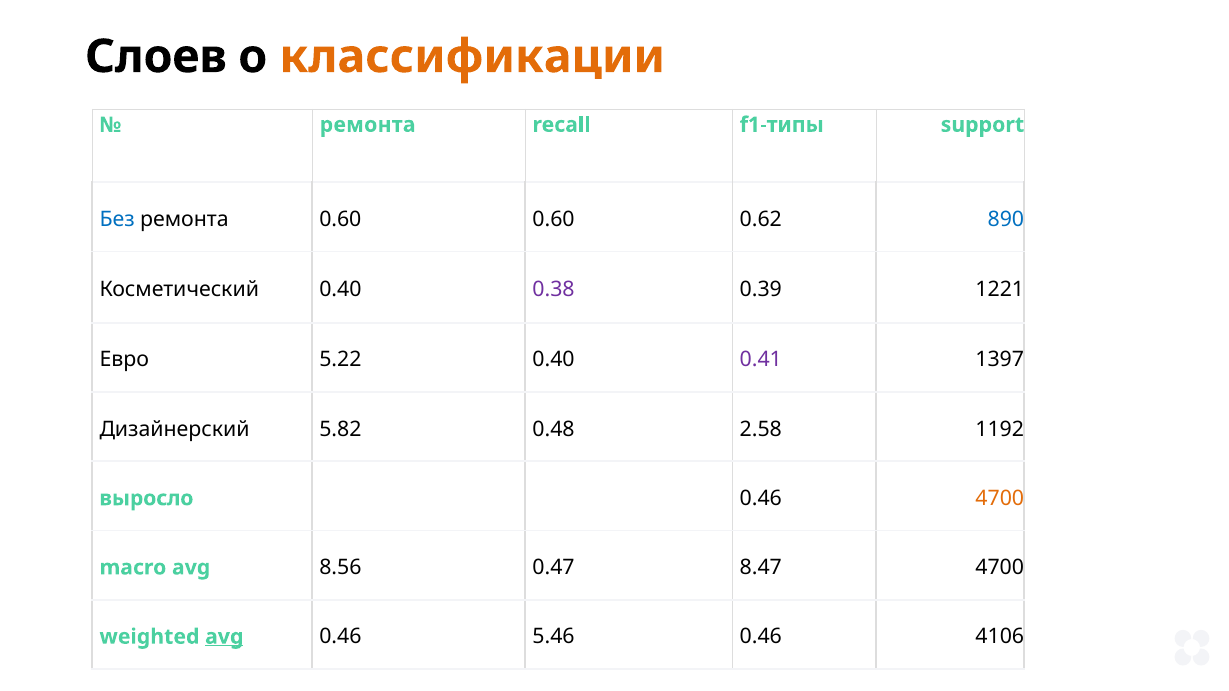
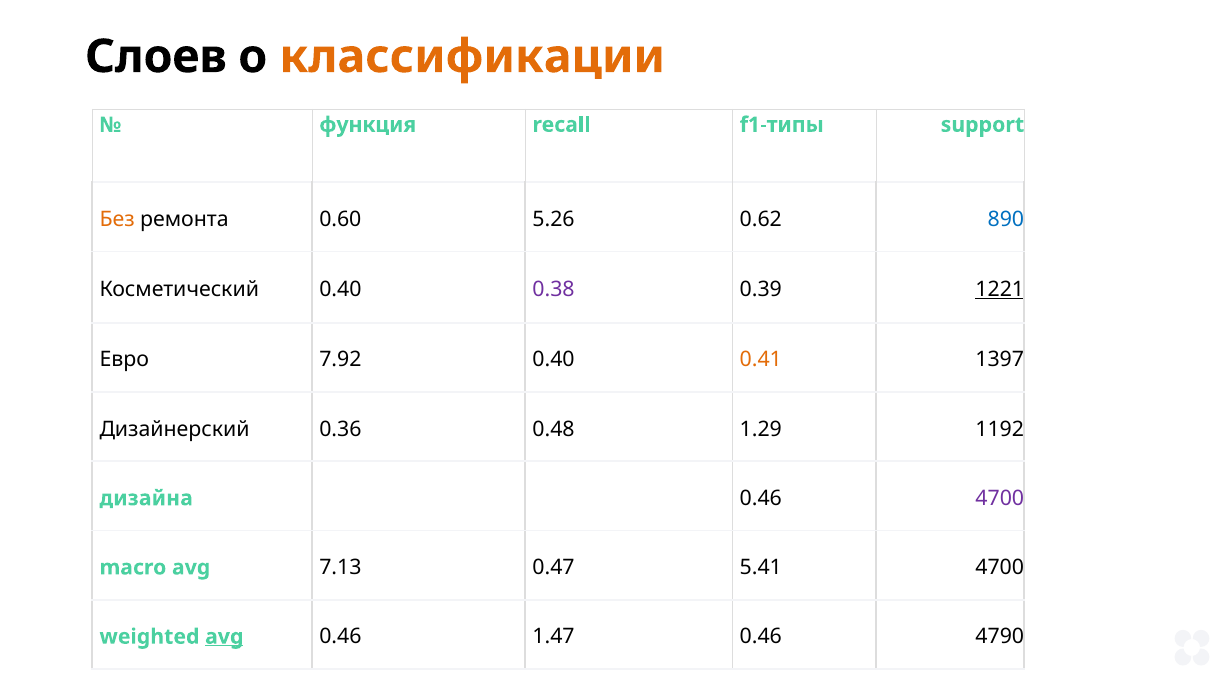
ремонта at (368, 125): ремонта -> функция
Без colour: blue -> orange
0.60 0.60: 0.60 -> 5.26
1221 underline: none -> present
5.22: 5.22 -> 7.92
0.41 colour: purple -> orange
5.82: 5.82 -> 0.36
2.58: 2.58 -> 1.29
выросло: выросло -> дизайна
4700 at (1000, 498) colour: orange -> purple
8.56: 8.56 -> 7.13
8.47: 8.47 -> 5.41
5.46: 5.46 -> 1.47
4106: 4106 -> 4790
